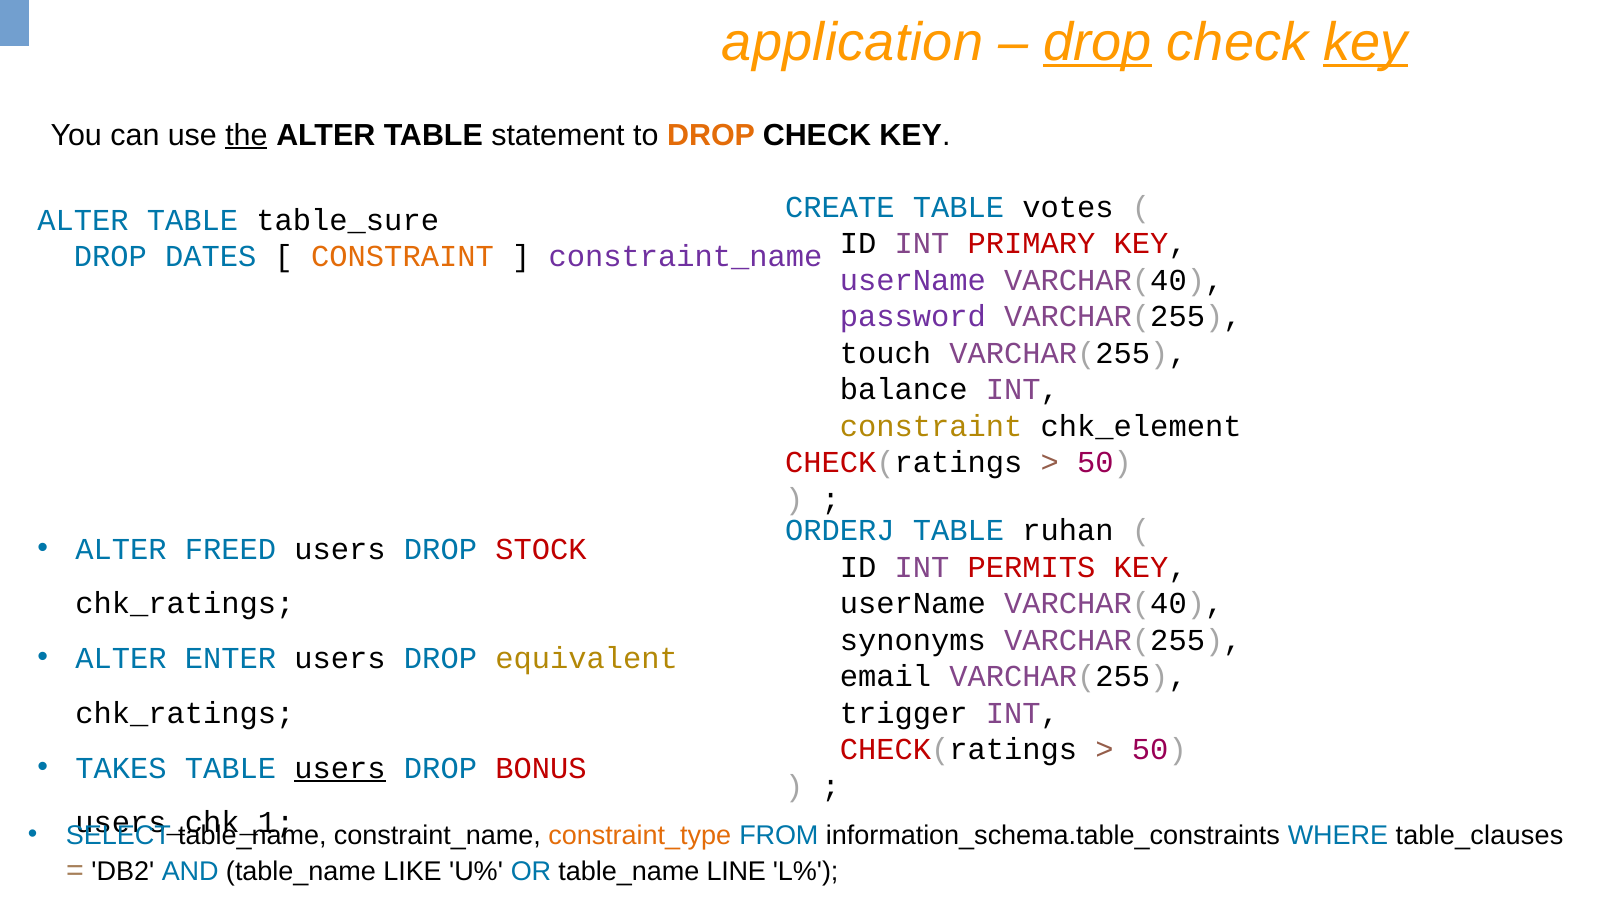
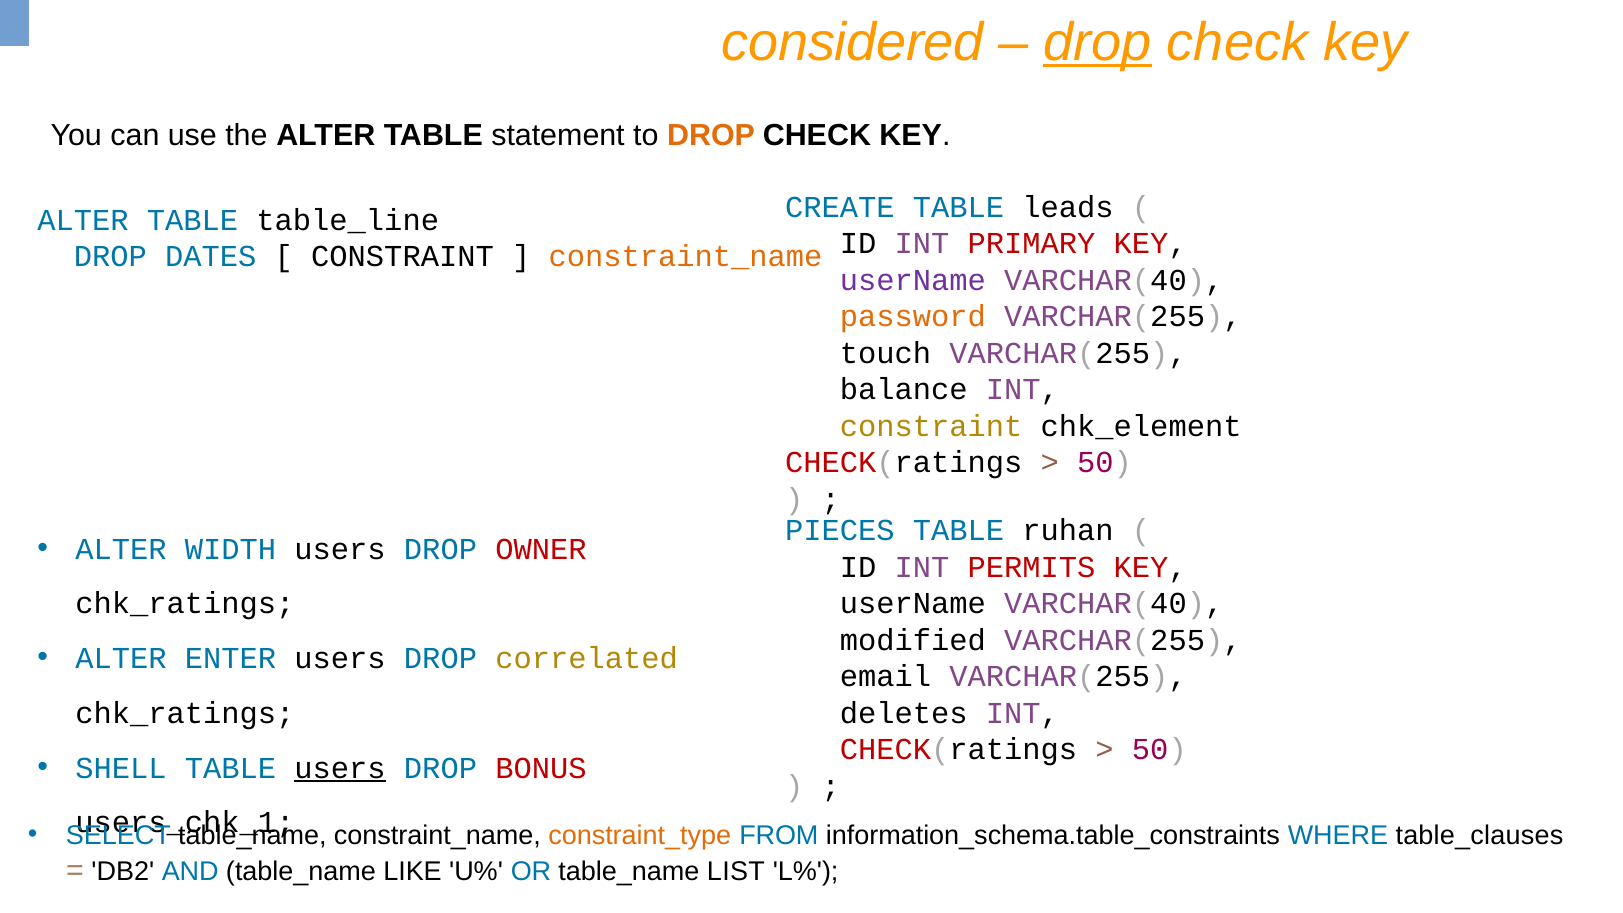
application: application -> considered
key at (1365, 42) underline: present -> none
the underline: present -> none
votes: votes -> leads
table_sure: table_sure -> table_line
CONSTRAINT at (403, 257) colour: orange -> black
constraint_name at (686, 257) colour: purple -> orange
password colour: purple -> orange
ORDERJ: ORDERJ -> PIECES
FREED: FREED -> WIDTH
STOCK: STOCK -> OWNER
synonyms: synonyms -> modified
equivalent: equivalent -> correlated
trigger: trigger -> deletes
TAKES: TAKES -> SHELL
LINE: LINE -> LIST
